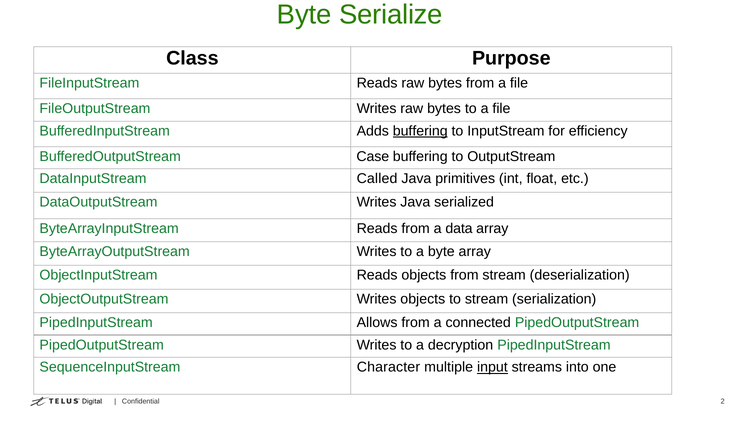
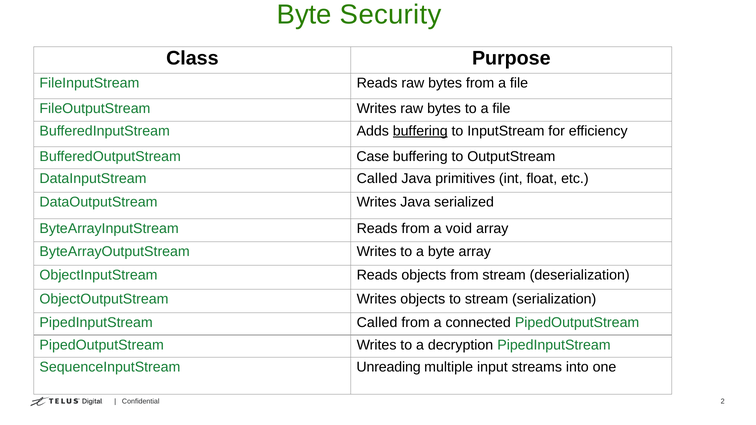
Serialize: Serialize -> Security
data: data -> void
PipedInputStream Allows: Allows -> Called
Character: Character -> Unreading
input underline: present -> none
